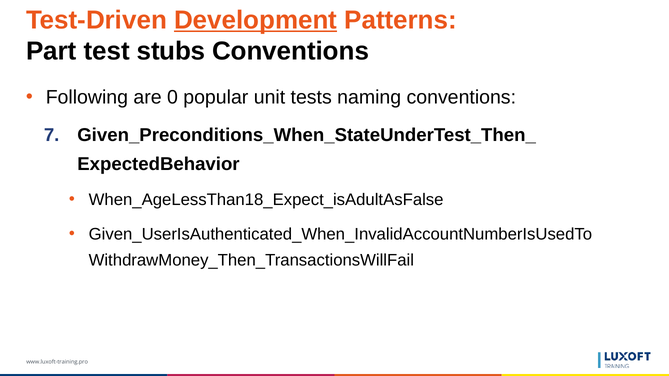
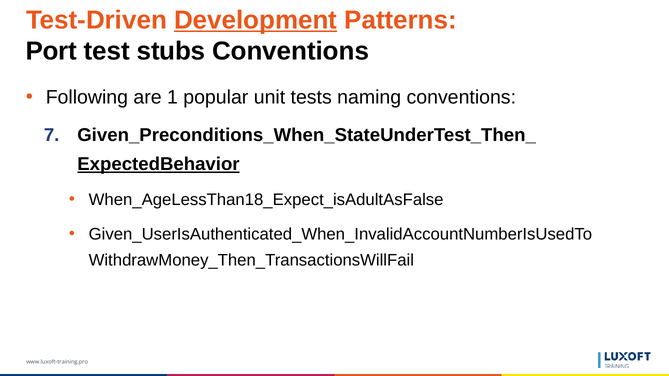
Part: Part -> Port
0: 0 -> 1
ExpectedBehavior underline: none -> present
